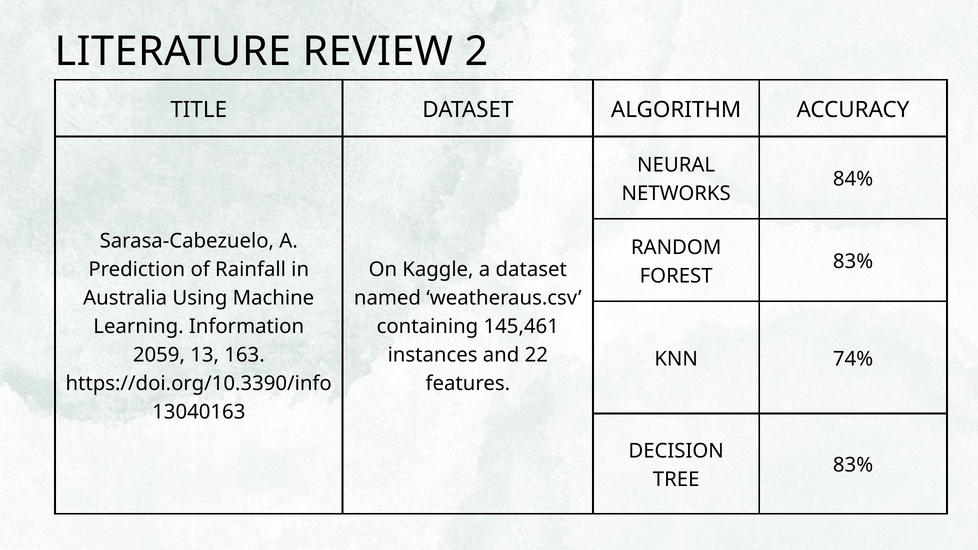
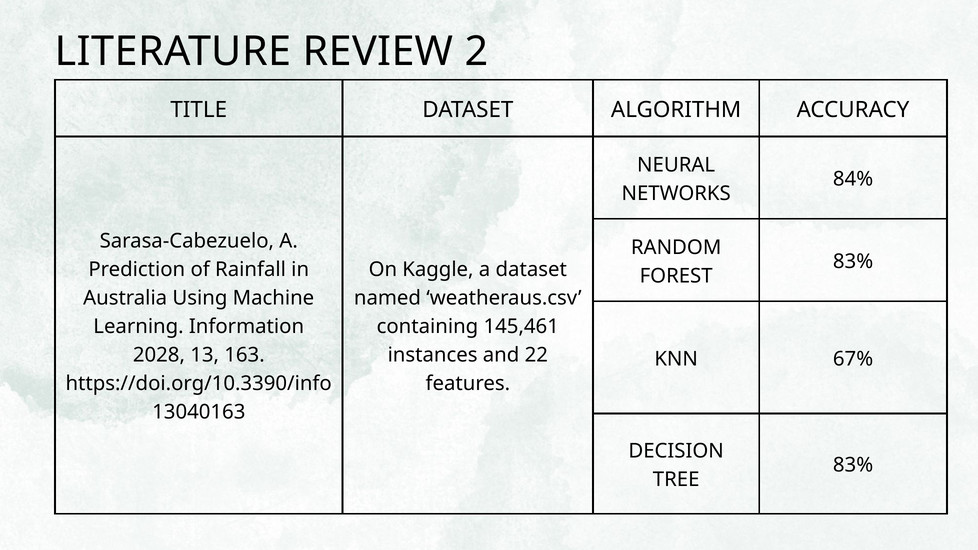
2059: 2059 -> 2028
74%: 74% -> 67%
